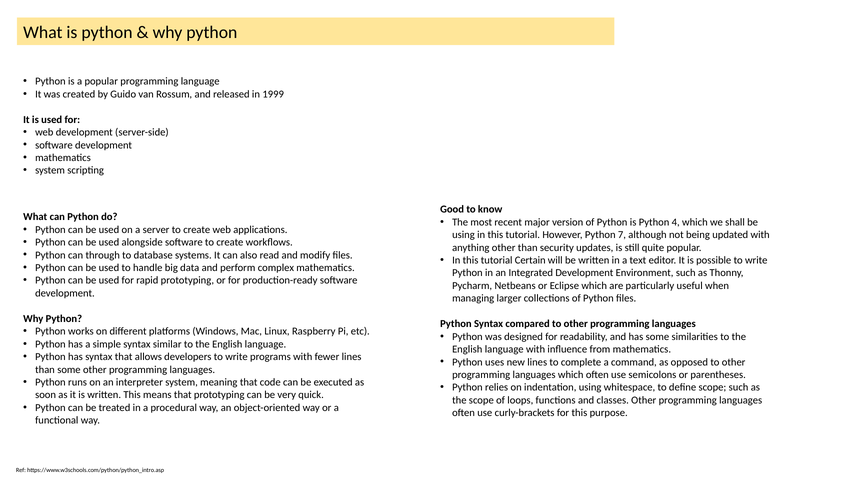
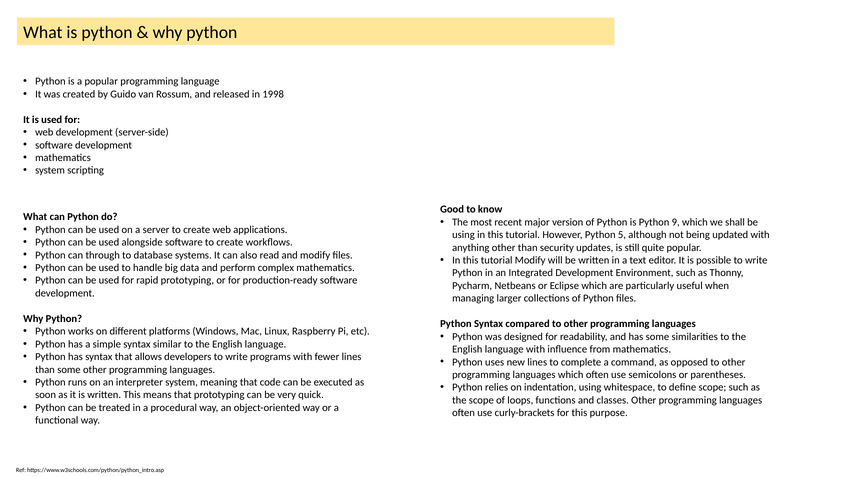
1999: 1999 -> 1998
4: 4 -> 9
7: 7 -> 5
tutorial Certain: Certain -> Modify
